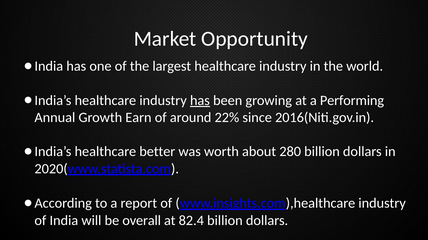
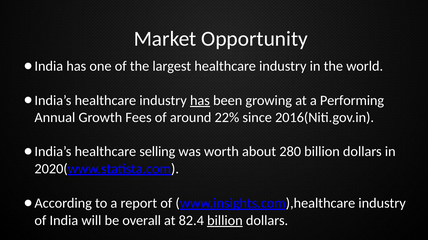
Earn: Earn -> Fees
better: better -> selling
billion at (225, 221) underline: none -> present
